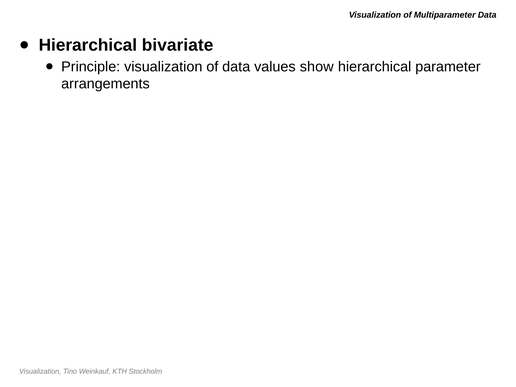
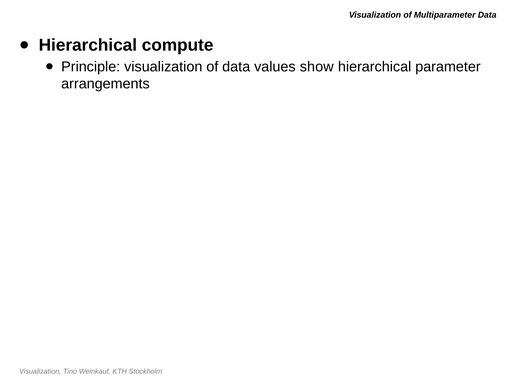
bivariate: bivariate -> compute
